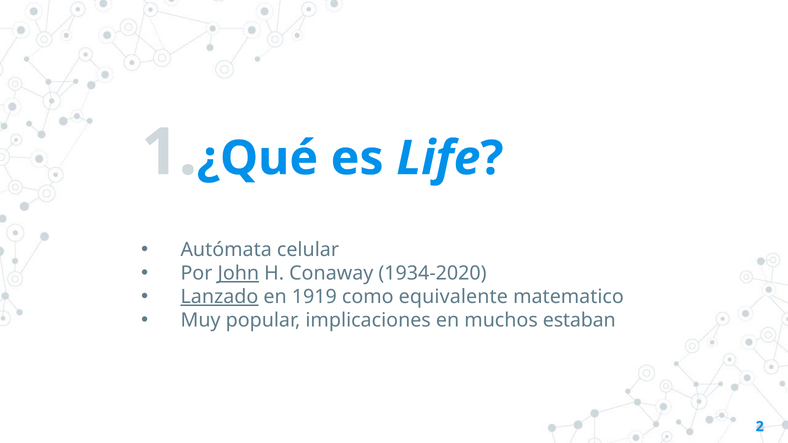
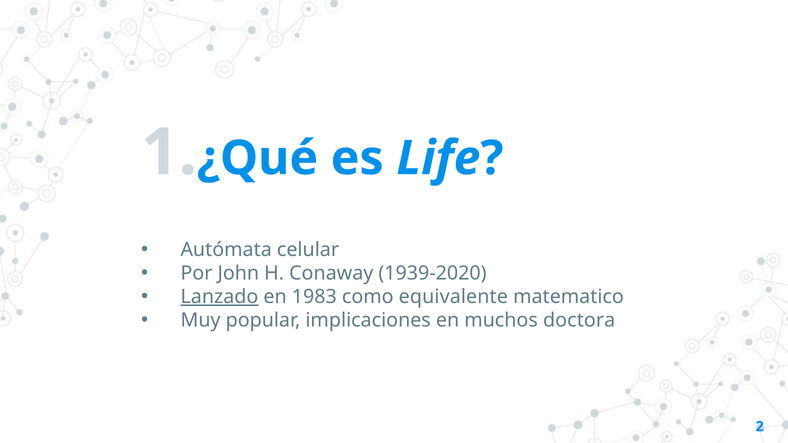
John underline: present -> none
1934-2020: 1934-2020 -> 1939-2020
1919: 1919 -> 1983
estaban: estaban -> doctora
